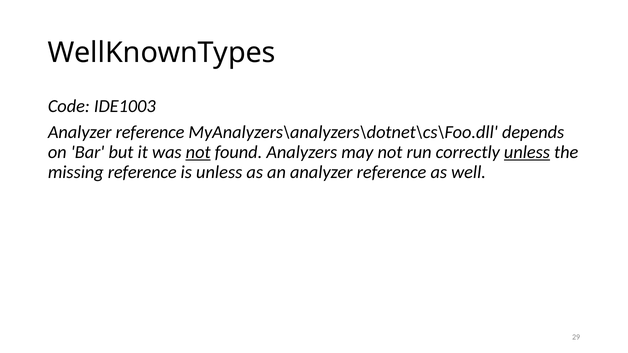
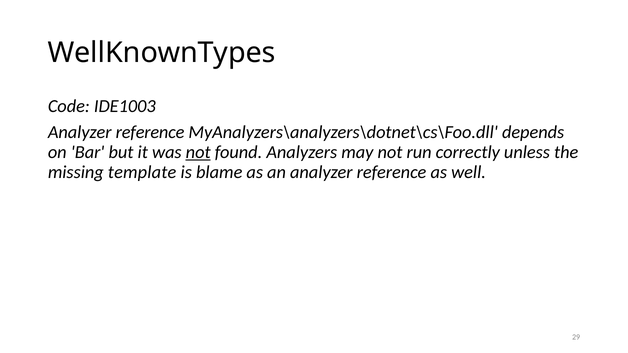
unless at (527, 152) underline: present -> none
missing reference: reference -> template
is unless: unless -> blame
